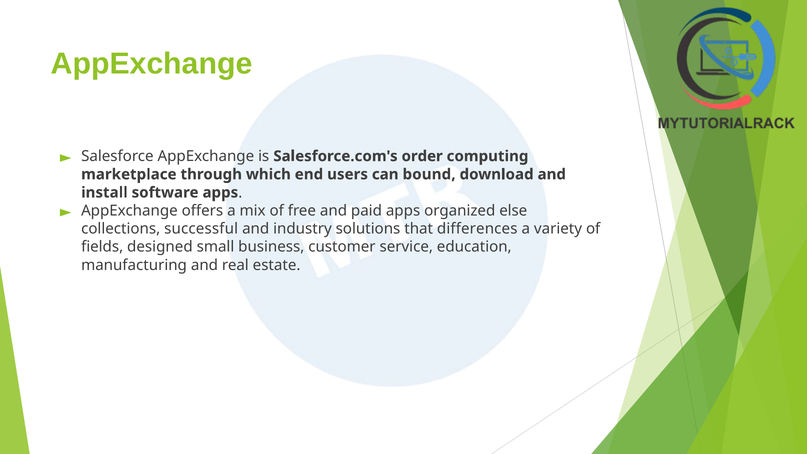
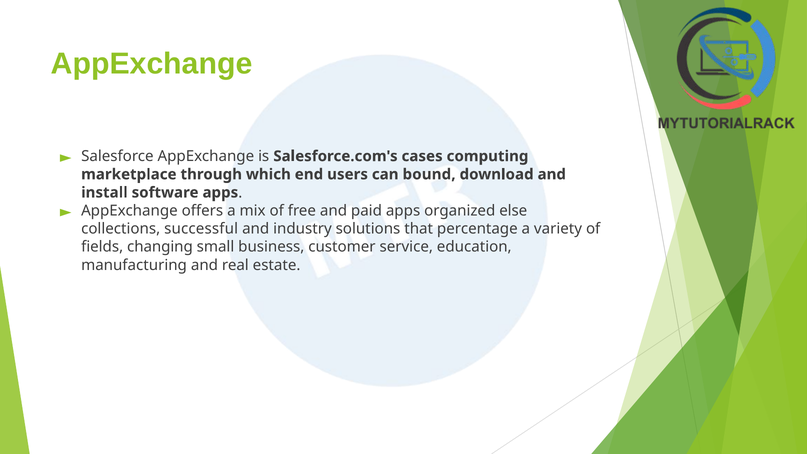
order: order -> cases
differences: differences -> percentage
designed: designed -> changing
